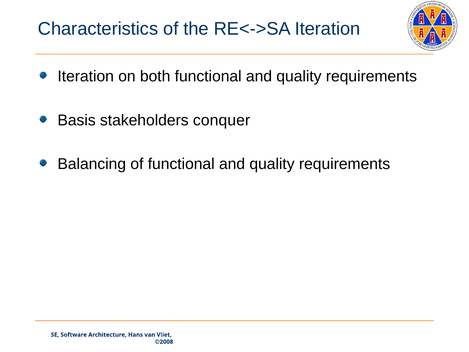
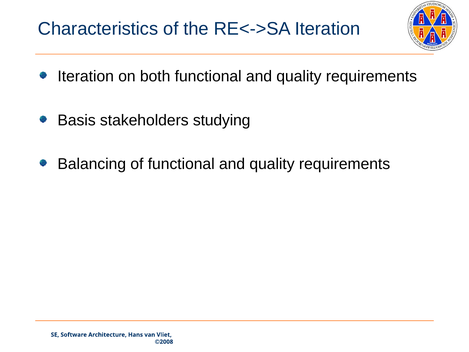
conquer: conquer -> studying
